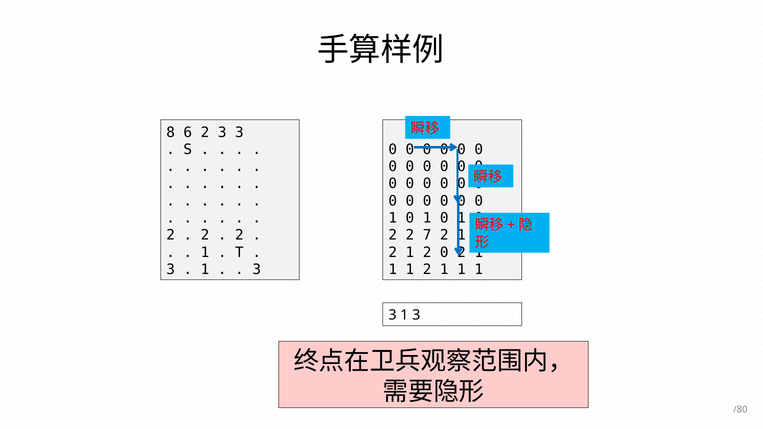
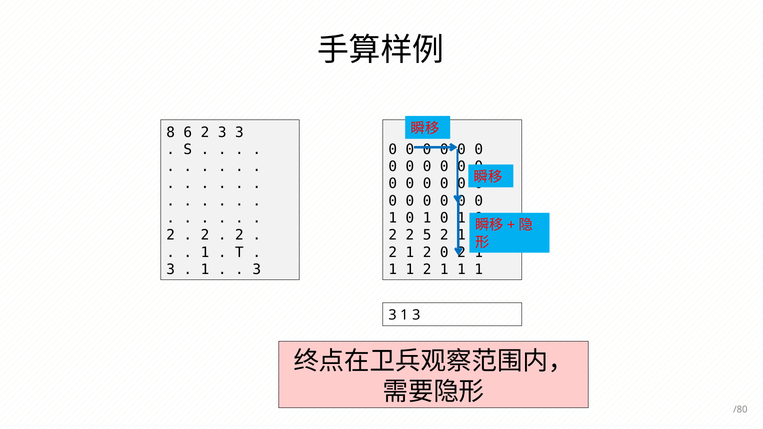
7: 7 -> 5
